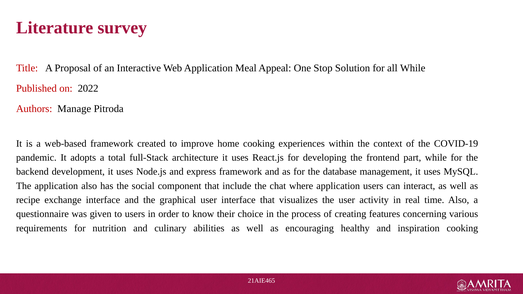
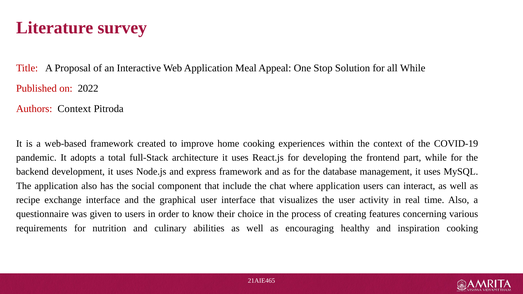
Authors Manage: Manage -> Context
